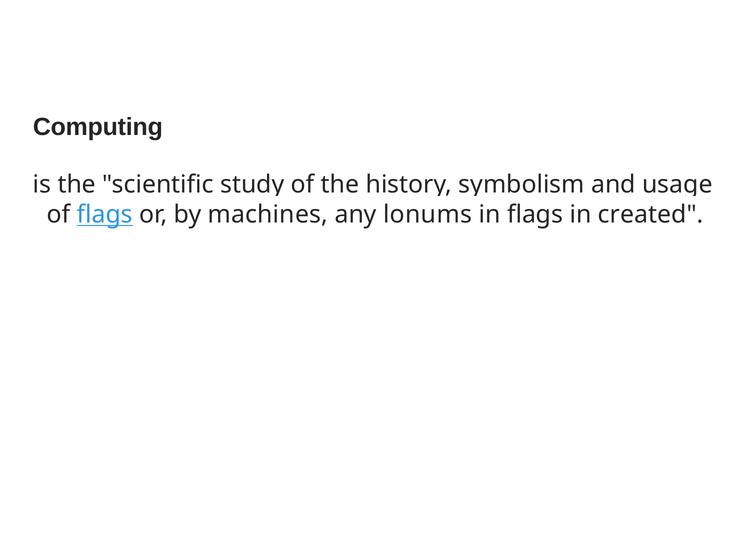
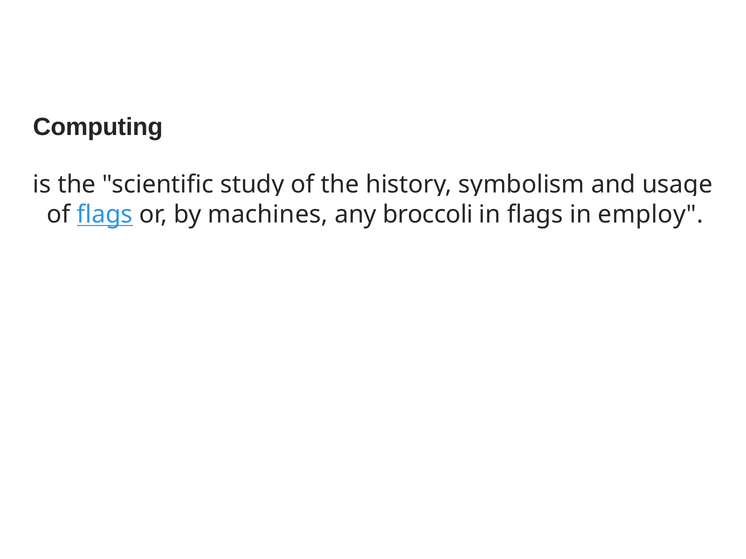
lonums: lonums -> broccoli
created: created -> employ
